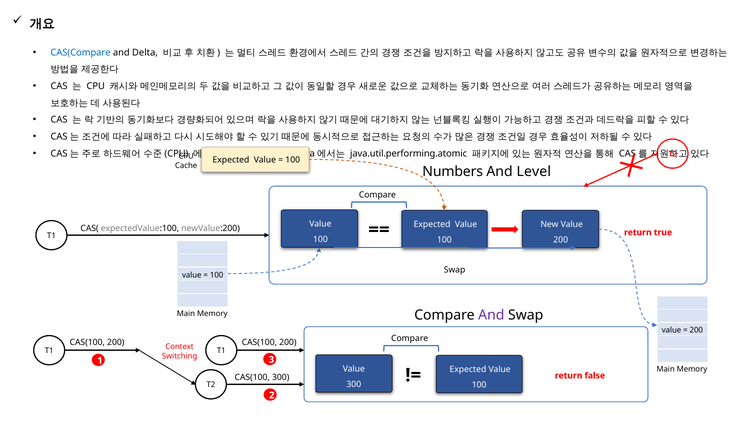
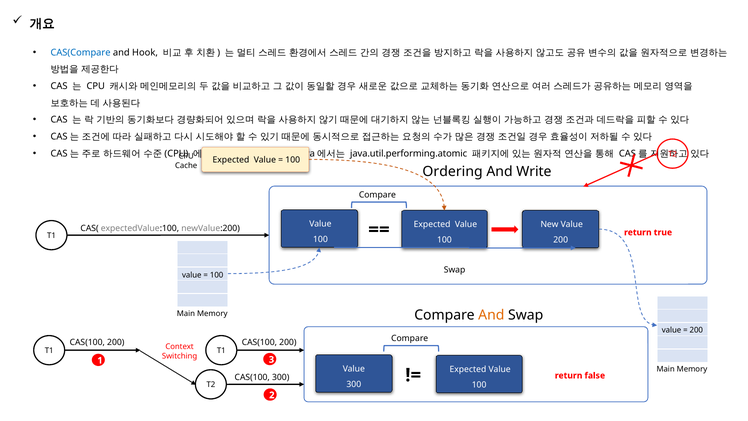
Delta: Delta -> Hook
Numbers: Numbers -> Ordering
Level: Level -> Write
And at (491, 315) colour: purple -> orange
